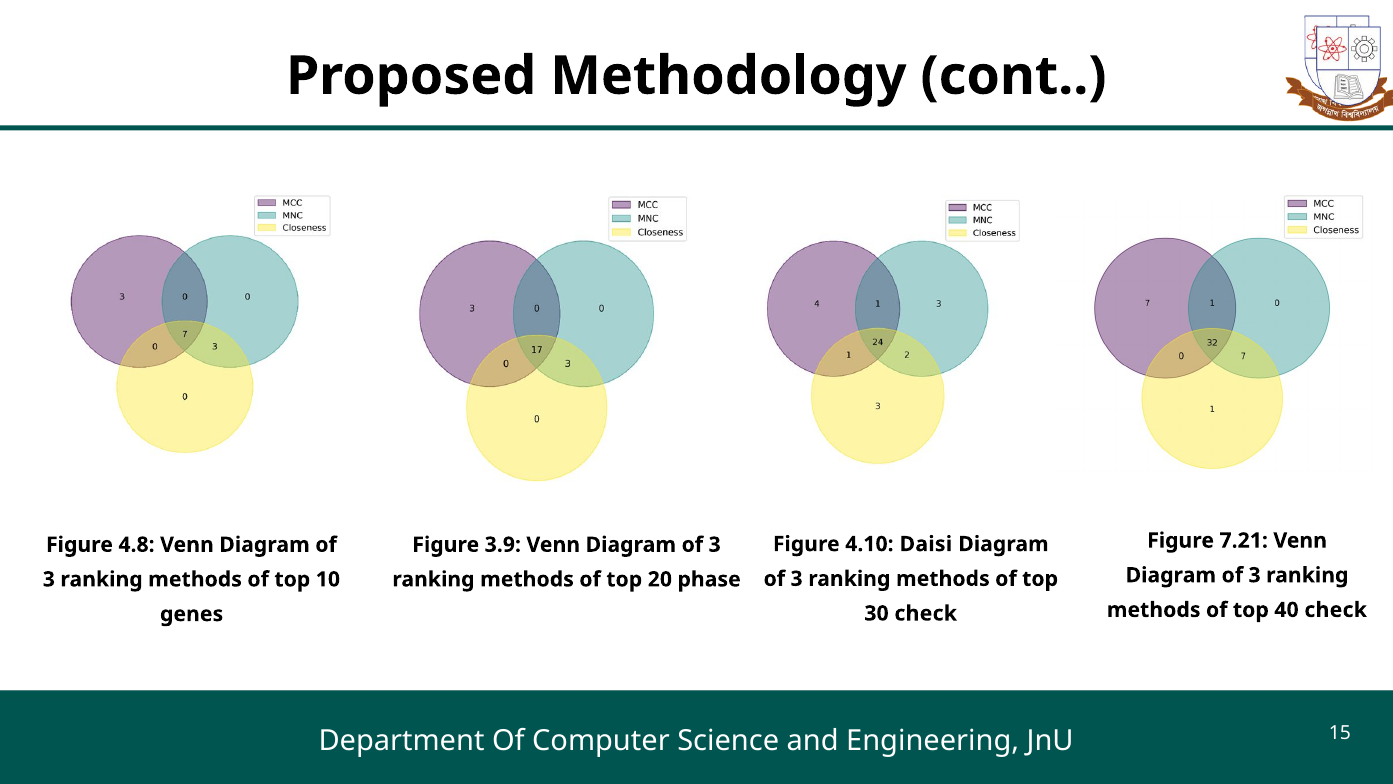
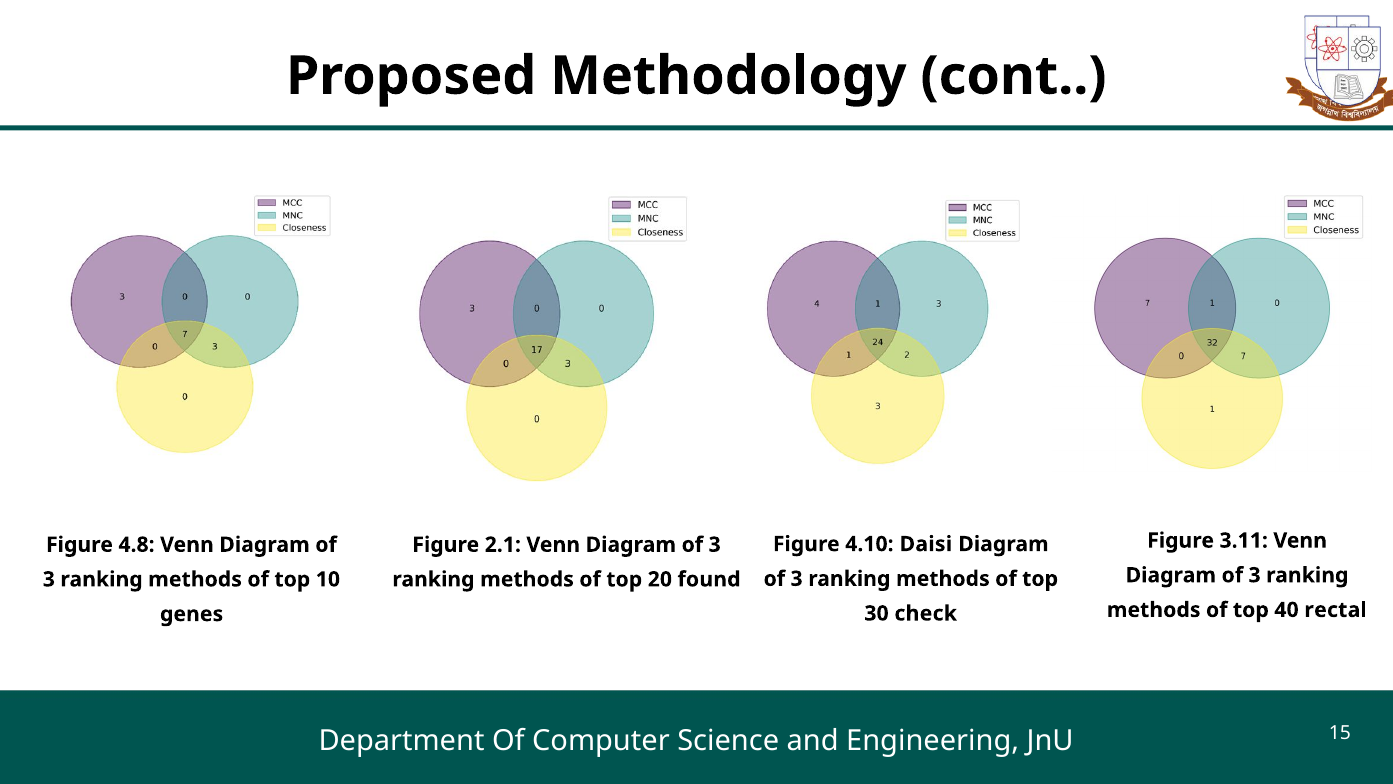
7.21: 7.21 -> 3.11
3.9: 3.9 -> 2.1
phase: phase -> found
40 check: check -> rectal
